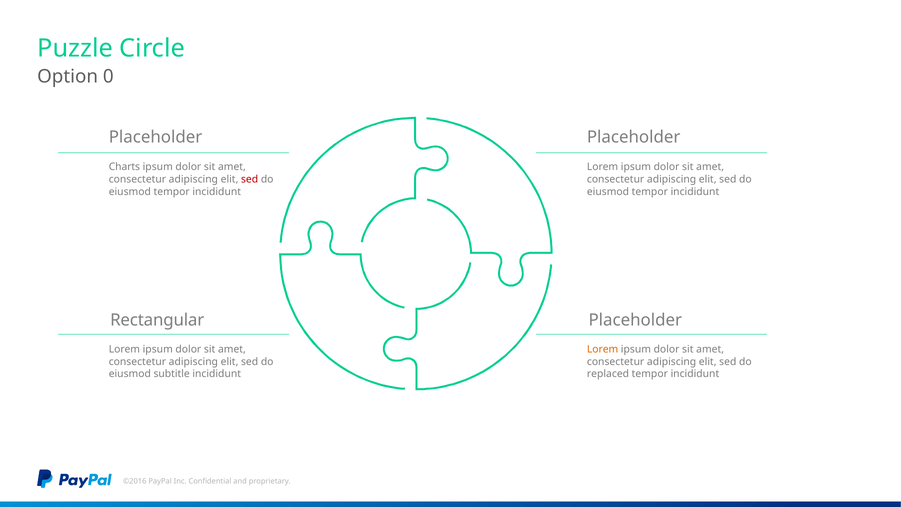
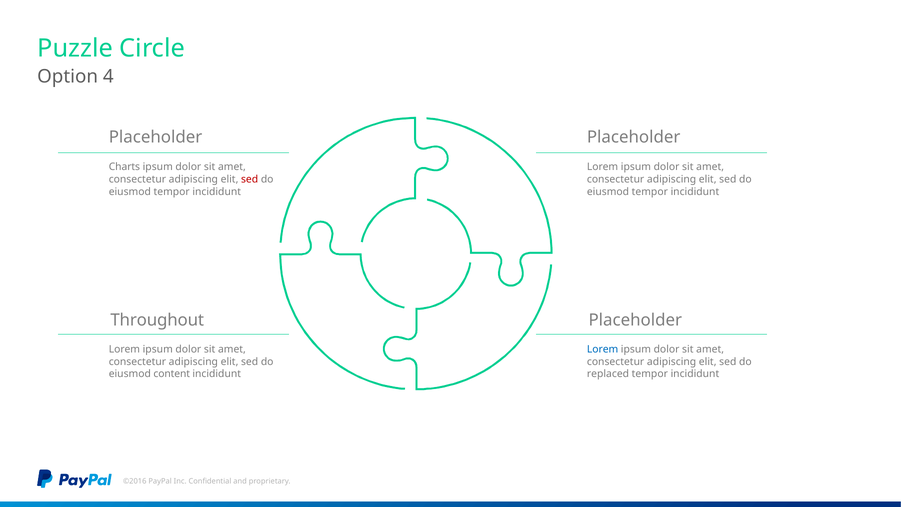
0: 0 -> 4
Rectangular: Rectangular -> Throughout
Lorem at (603, 349) colour: orange -> blue
subtitle: subtitle -> content
